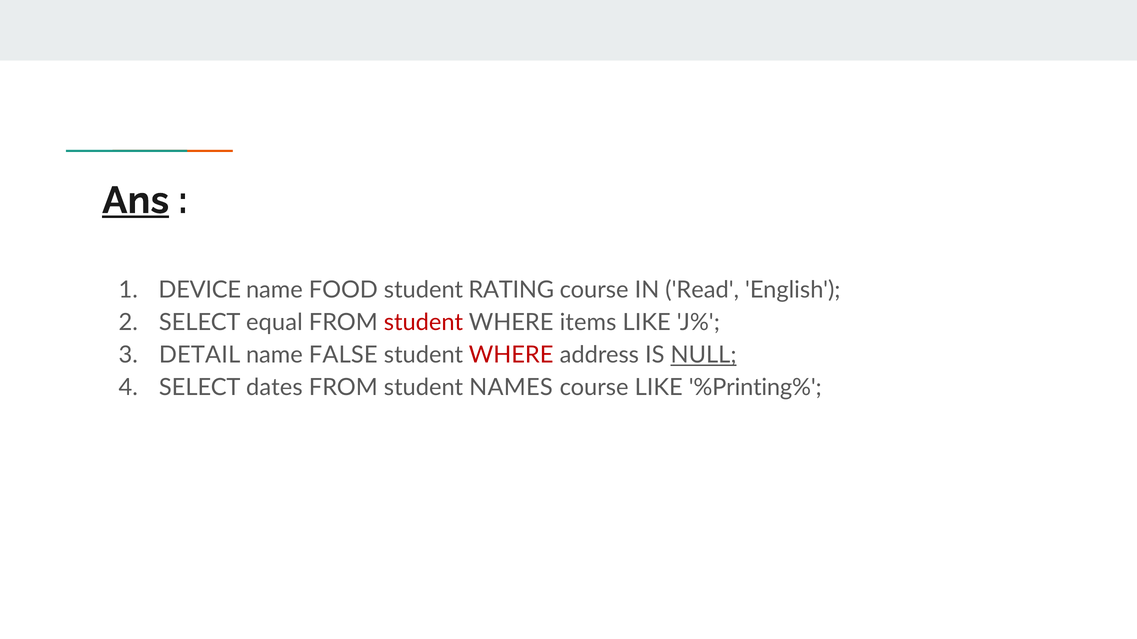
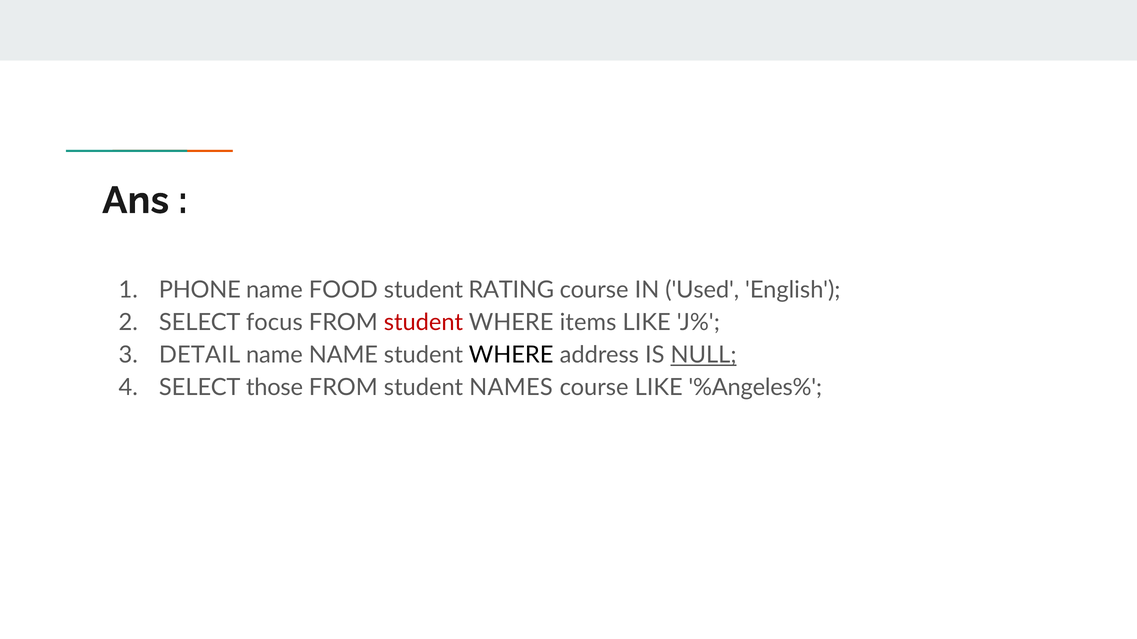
Ans underline: present -> none
DEVICE: DEVICE -> PHONE
Read: Read -> Used
equal: equal -> focus
name FALSE: FALSE -> NAME
WHERE at (511, 355) colour: red -> black
dates: dates -> those
%Printing%: %Printing% -> %Angeles%
